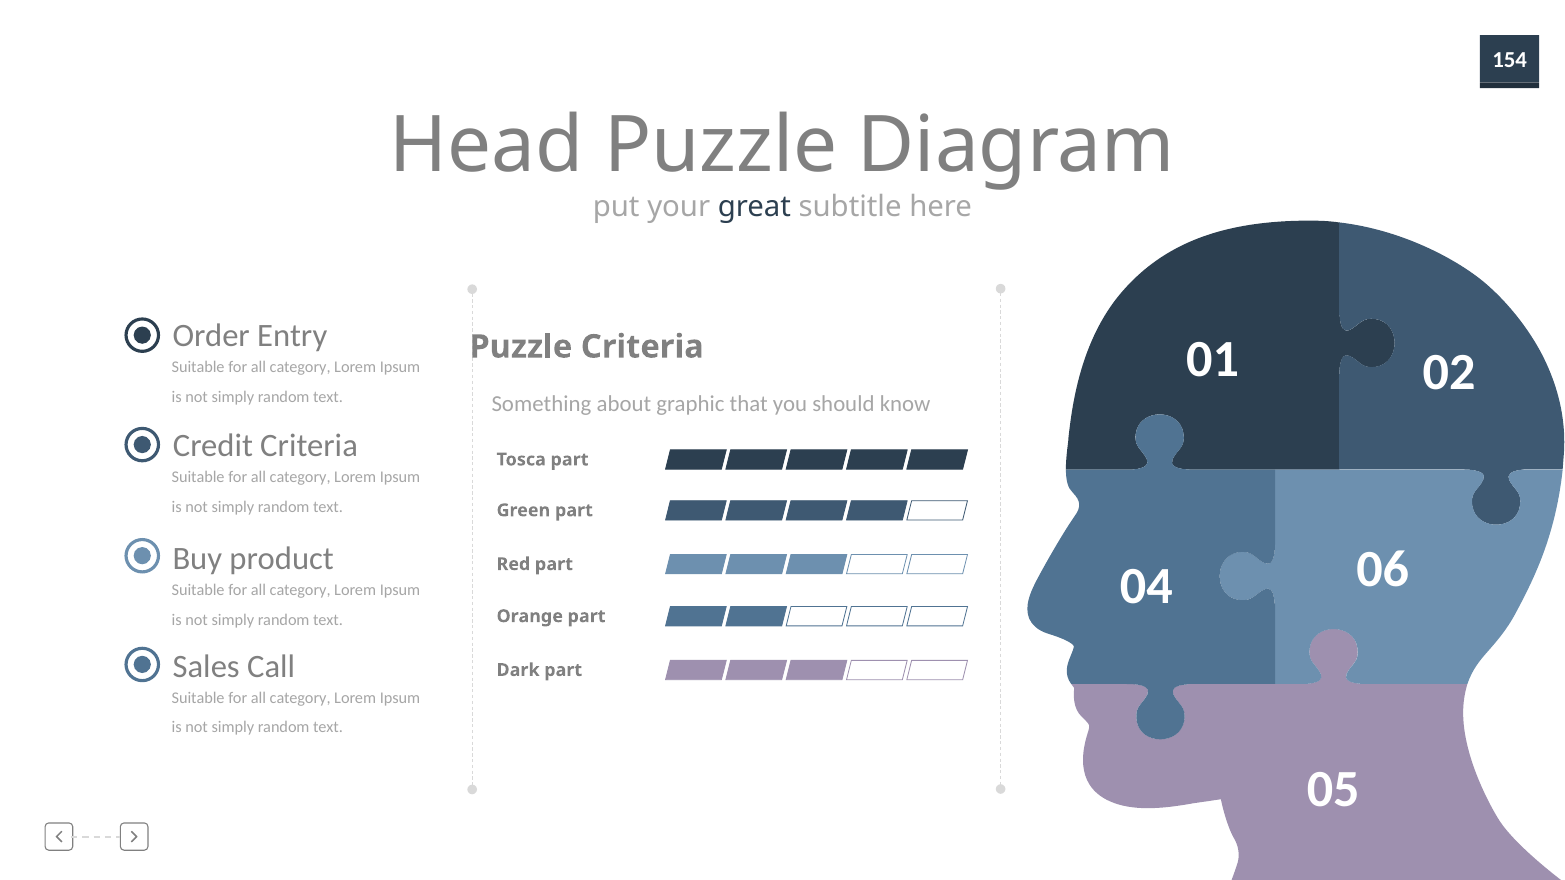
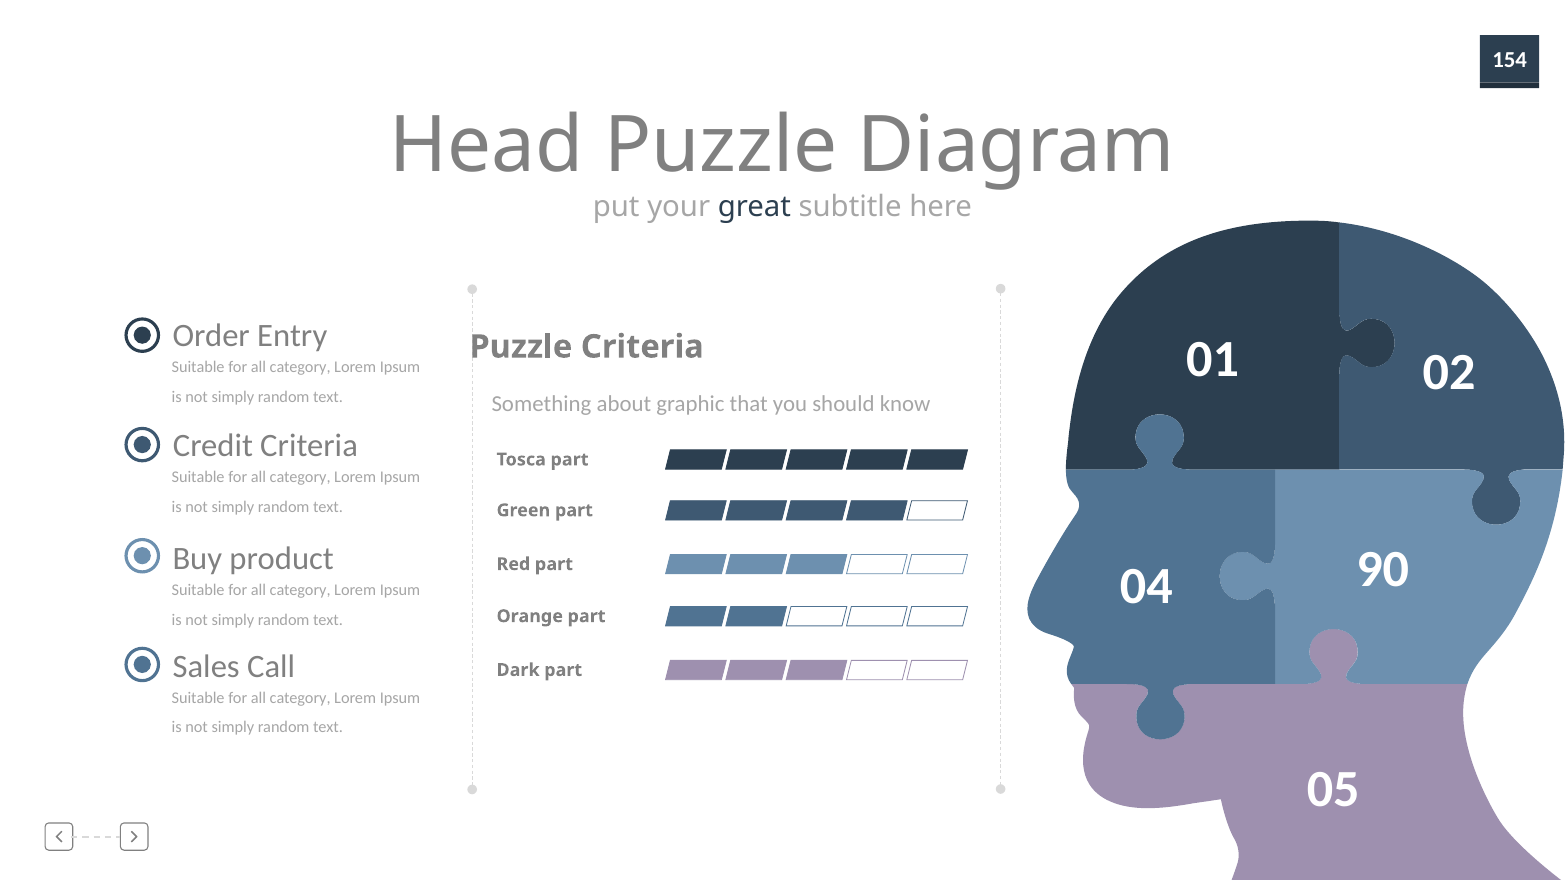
06: 06 -> 90
